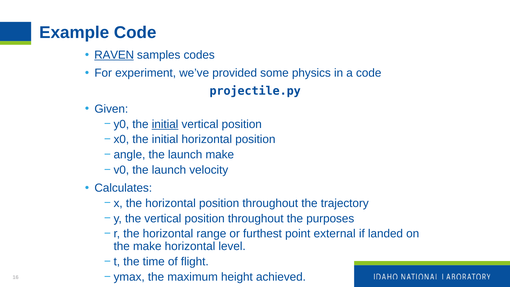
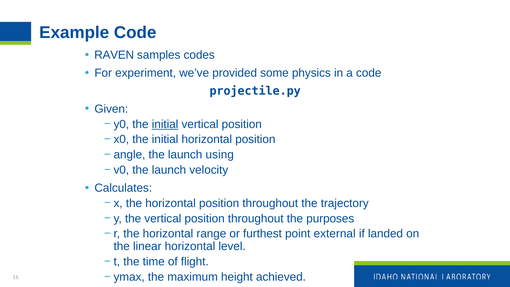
RAVEN underline: present -> none
launch make: make -> using
the make: make -> linear
